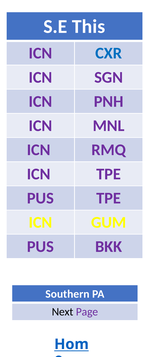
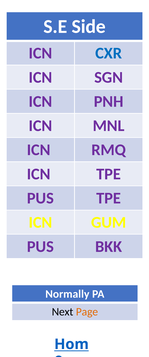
This: This -> Side
Southern: Southern -> Normally
Page colour: purple -> orange
